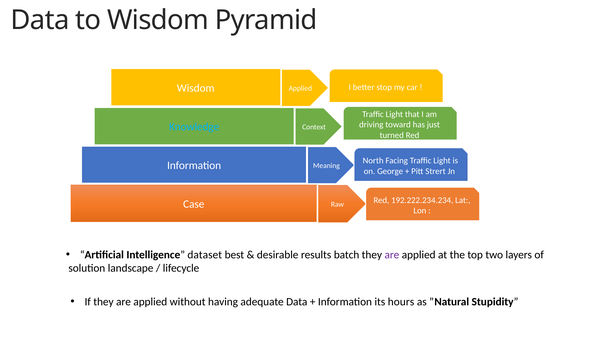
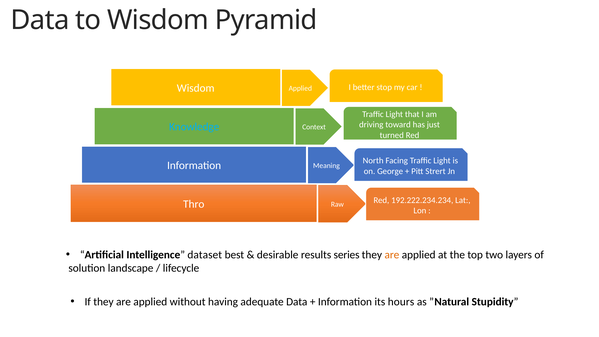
Case: Case -> Thro
batch: batch -> series
are at (392, 255) colour: purple -> orange
